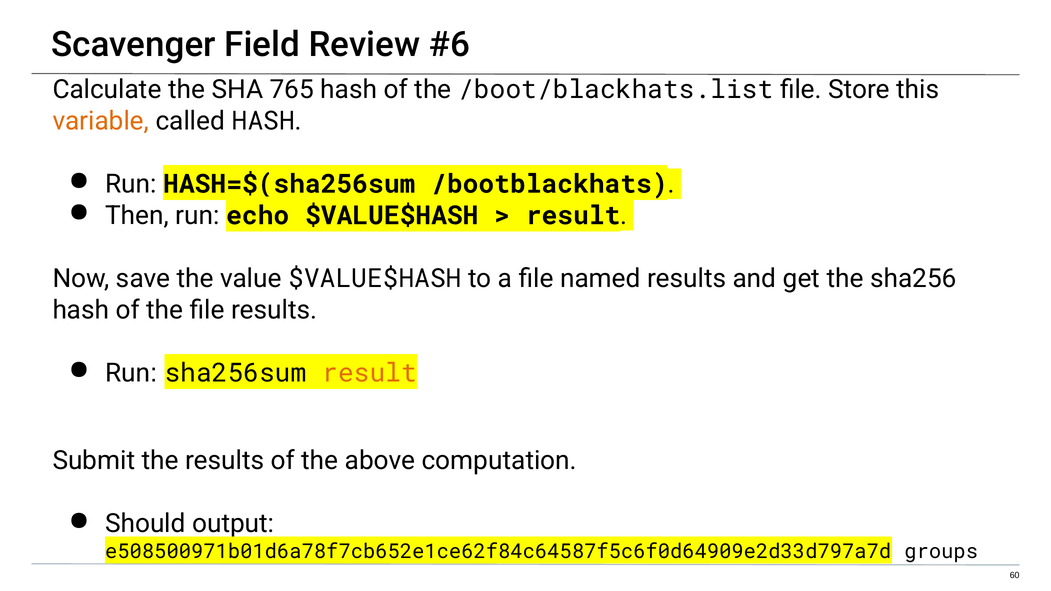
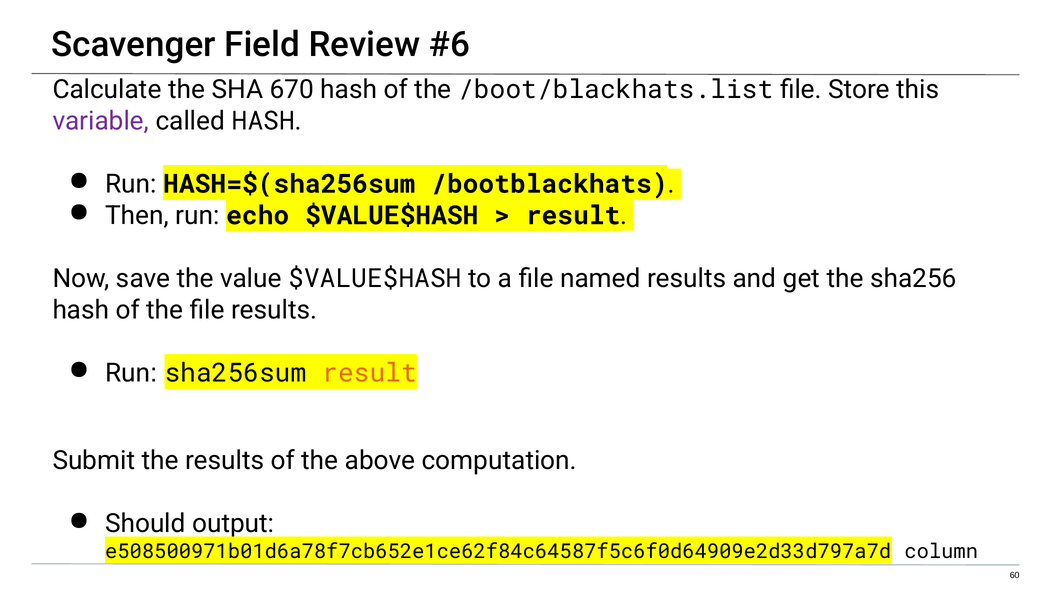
765: 765 -> 670
variable colour: orange -> purple
groups: groups -> column
